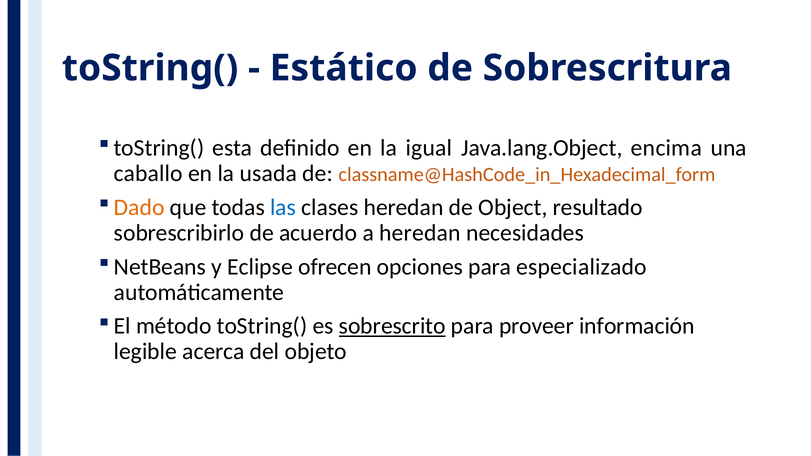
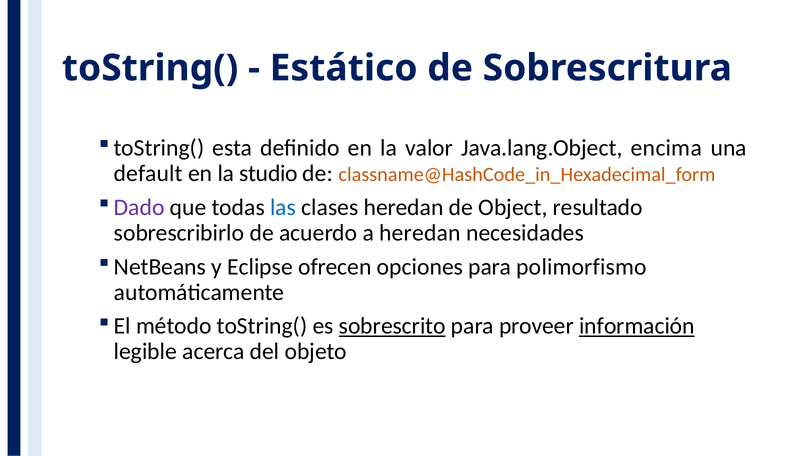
igual: igual -> valor
caballo: caballo -> default
usada: usada -> studio
Dado colour: orange -> purple
especializado: especializado -> polimorfismo
información underline: none -> present
